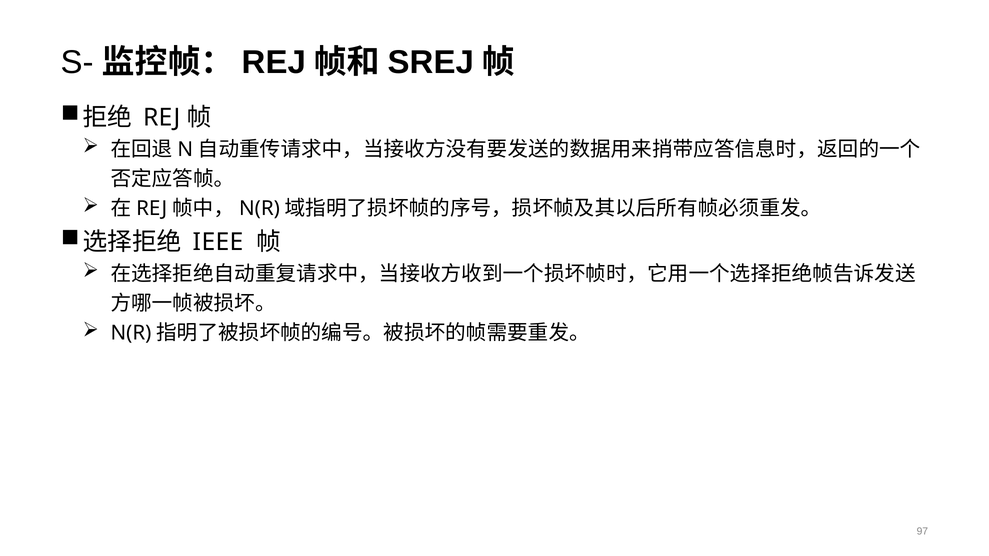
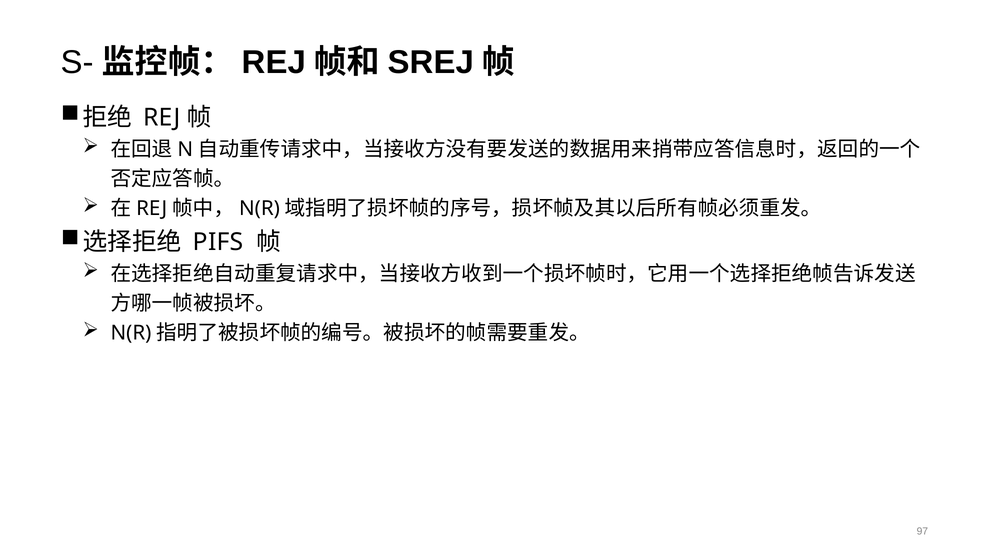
IEEE: IEEE -> PIFS
